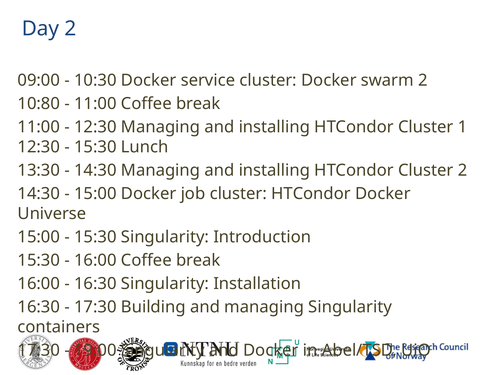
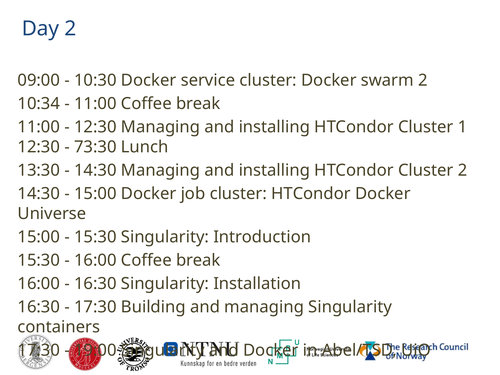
10:80: 10:80 -> 10:34
15:30 at (95, 147): 15:30 -> 73:30
